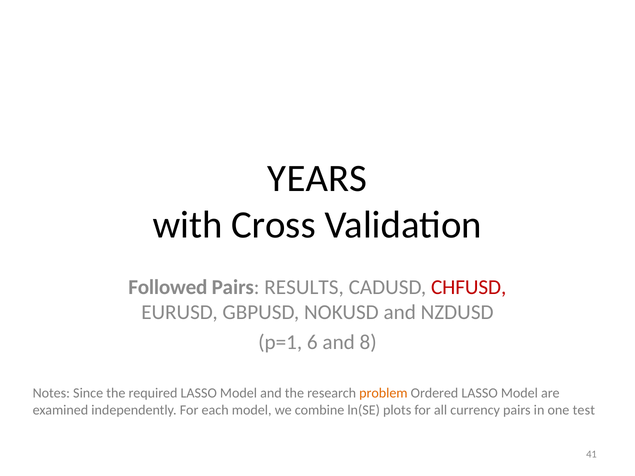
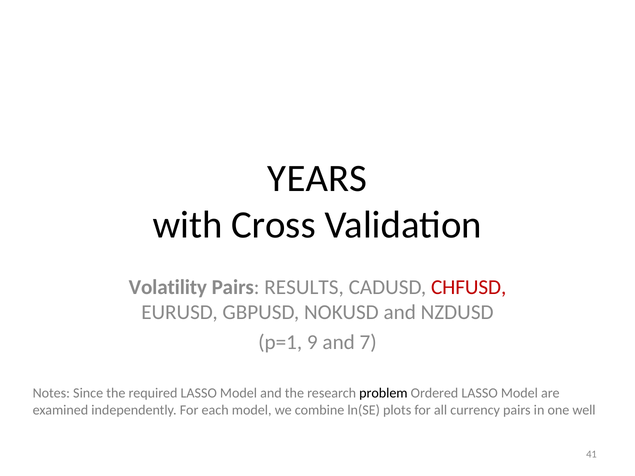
Followed: Followed -> Volatility
6: 6 -> 9
8: 8 -> 7
problem colour: orange -> black
test: test -> well
